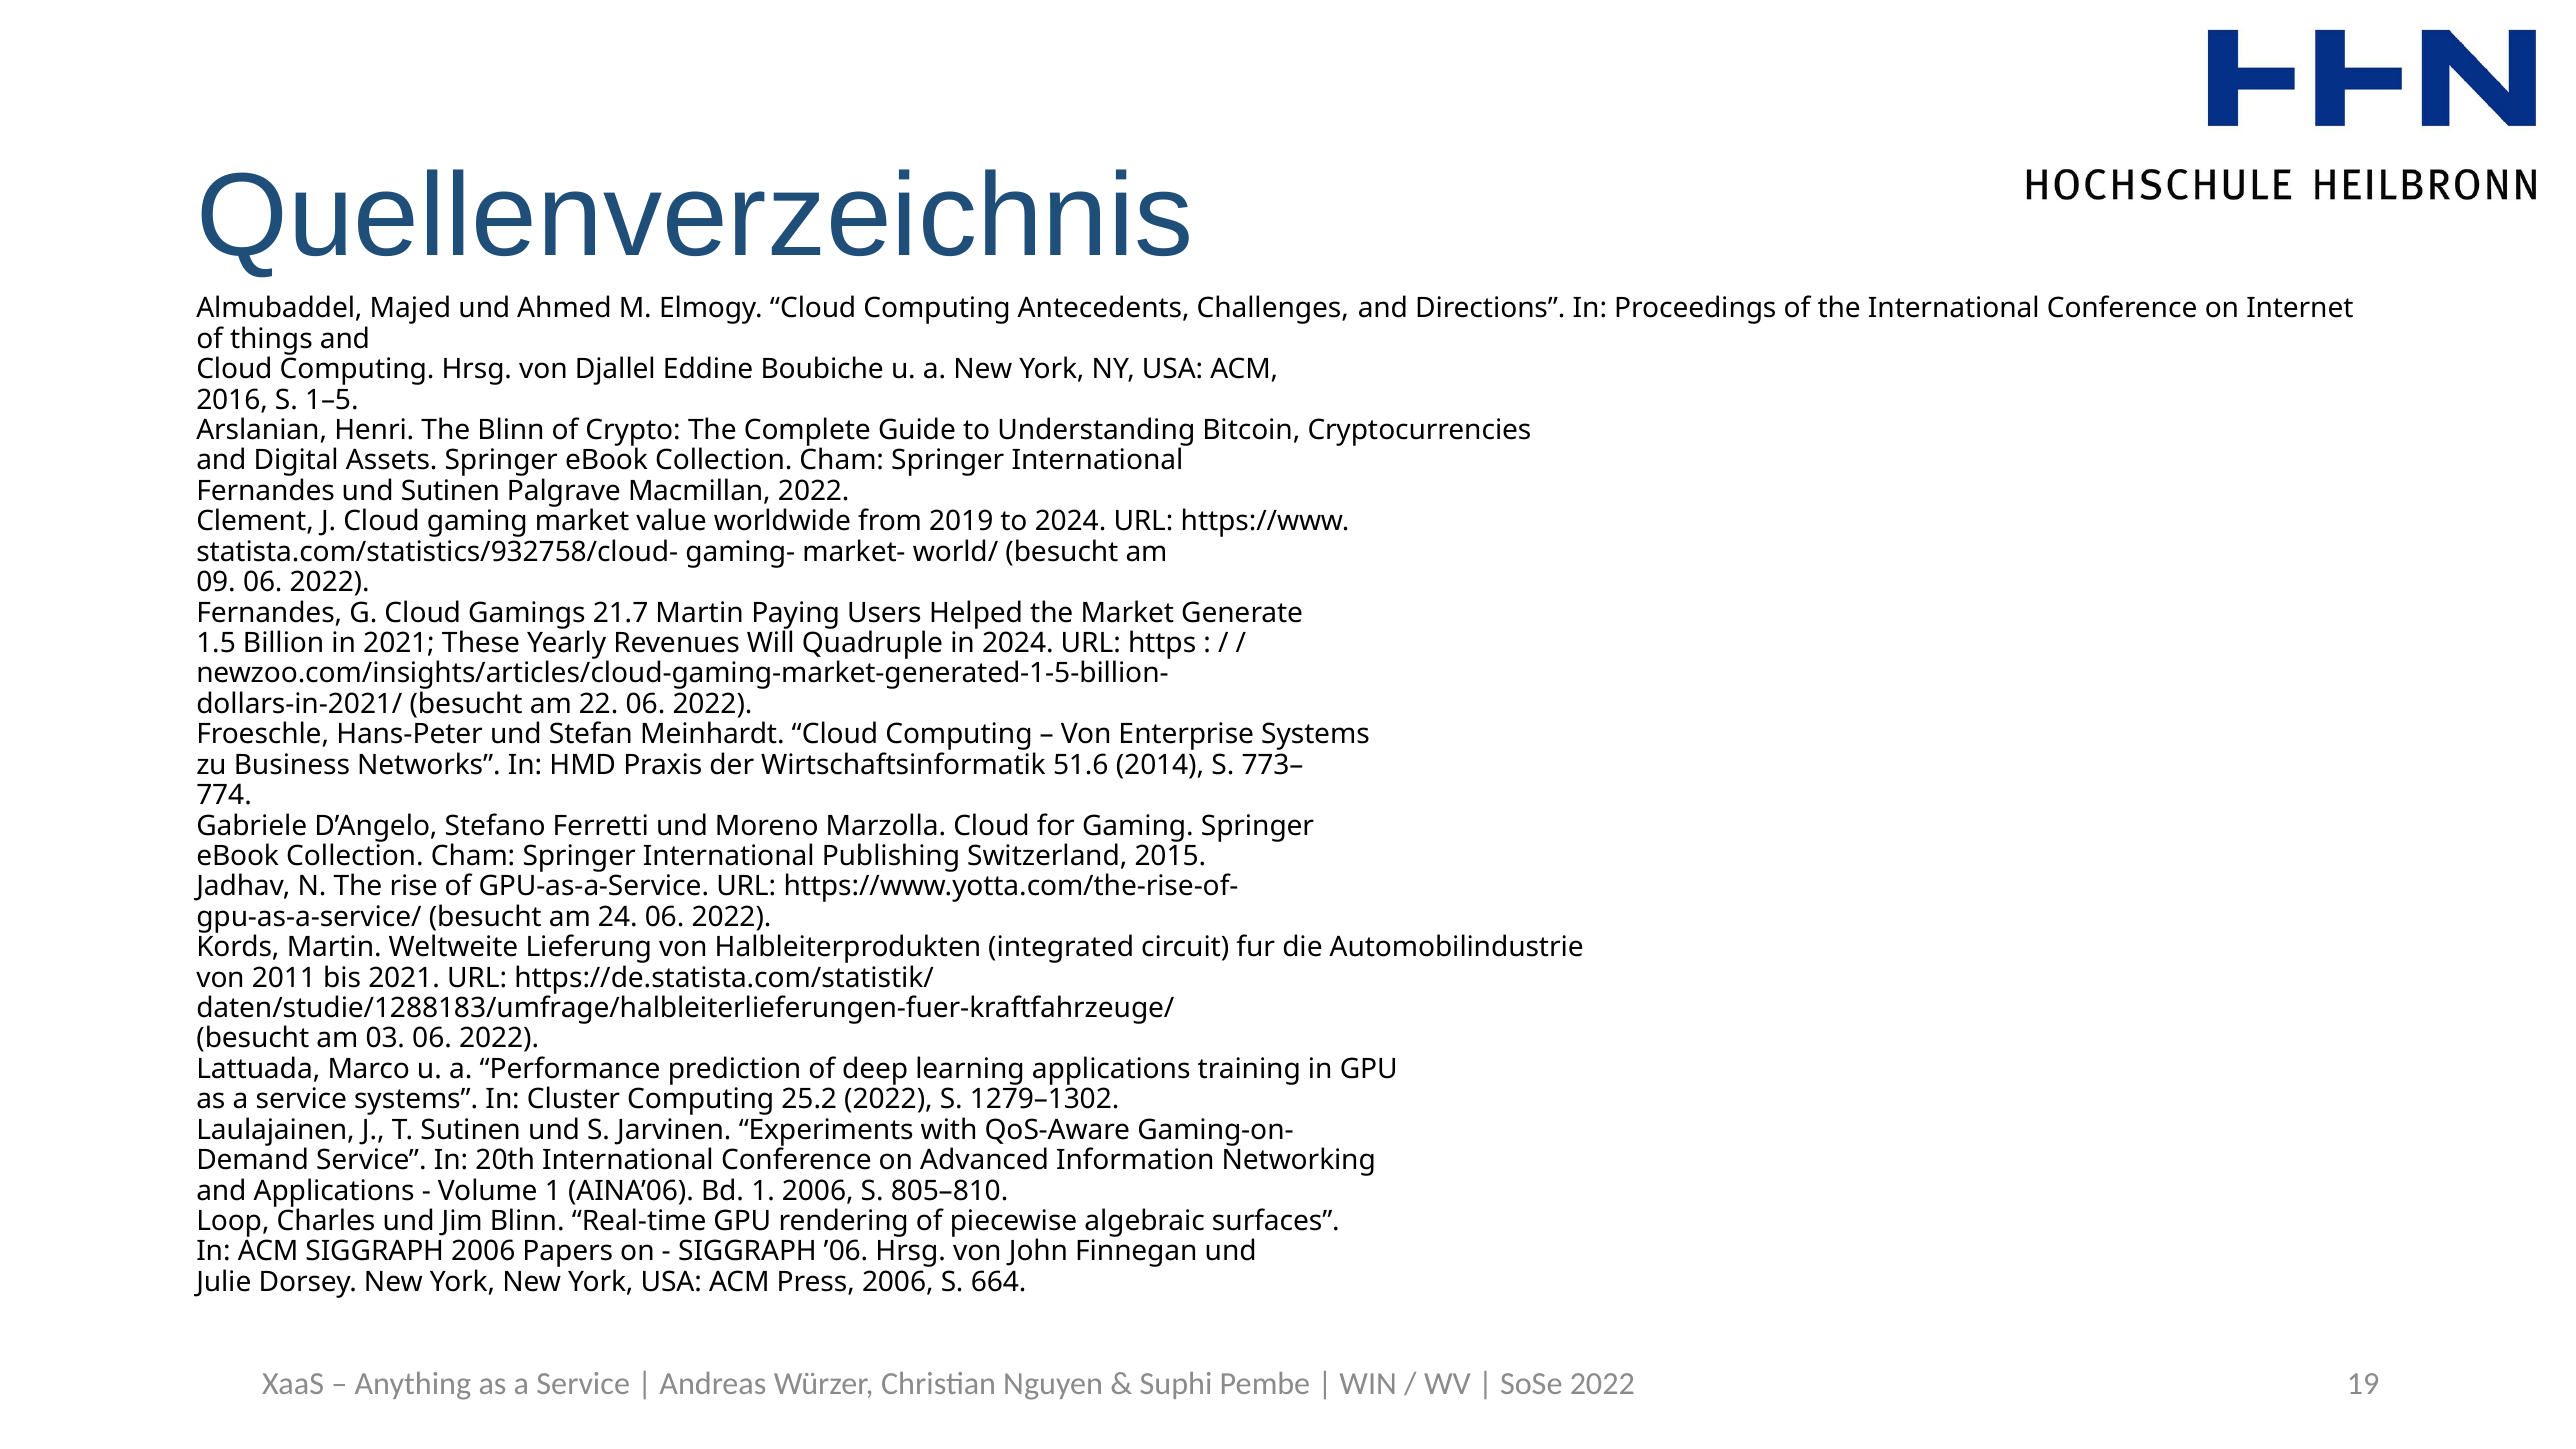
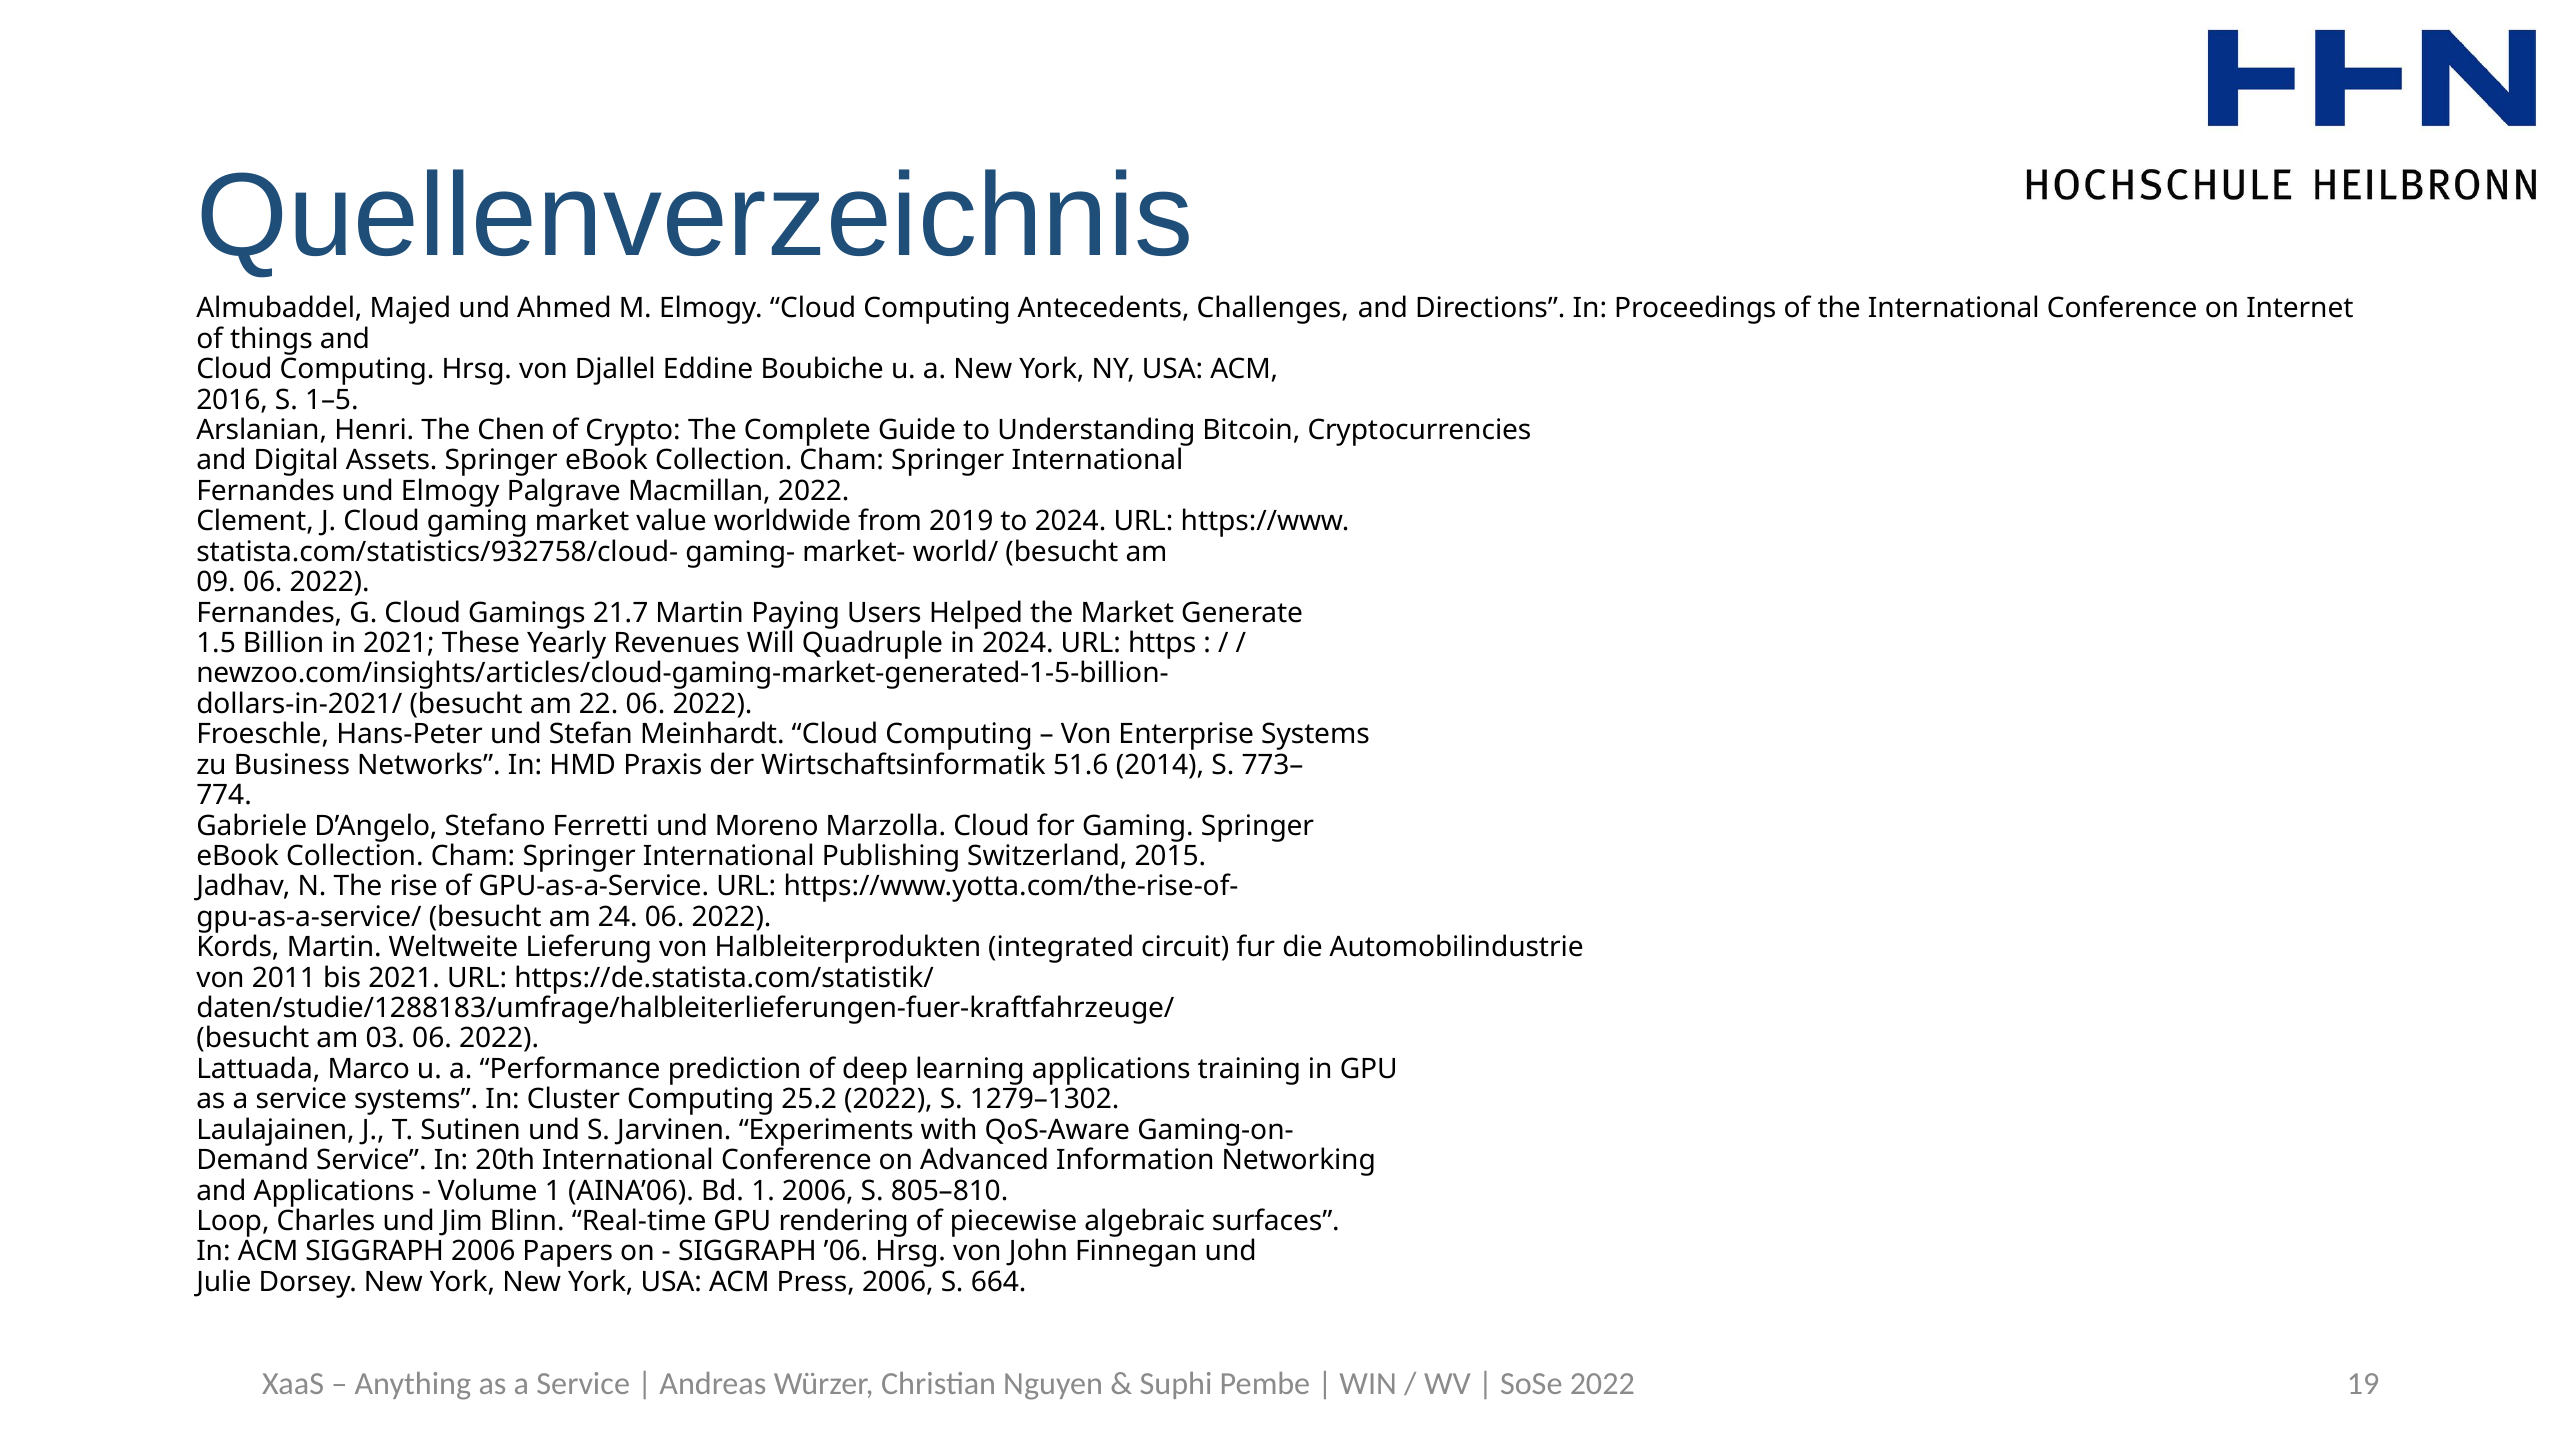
The Blinn: Blinn -> Chen
und Sutinen: Sutinen -> Elmogy
